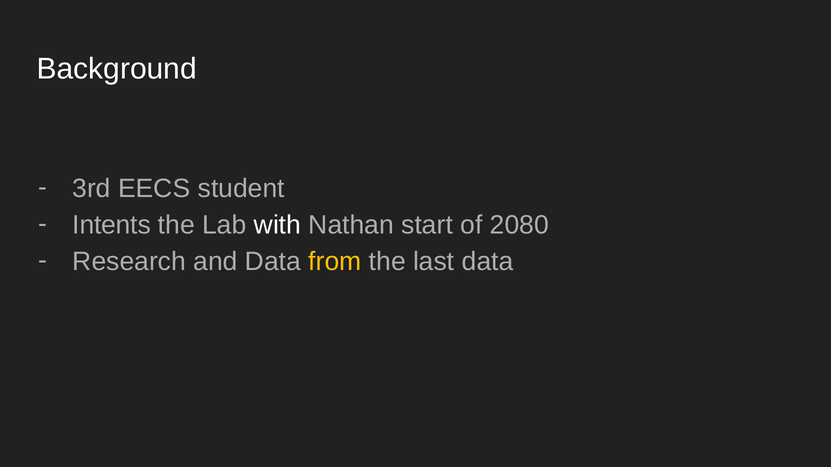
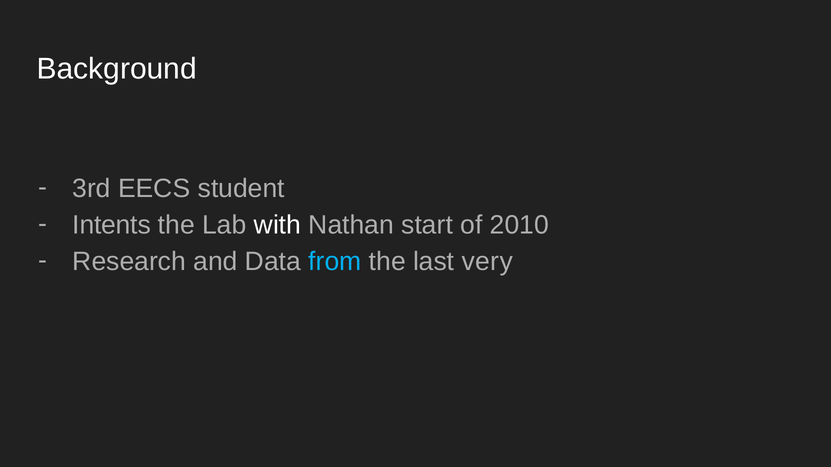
2080: 2080 -> 2010
from colour: yellow -> light blue
last data: data -> very
